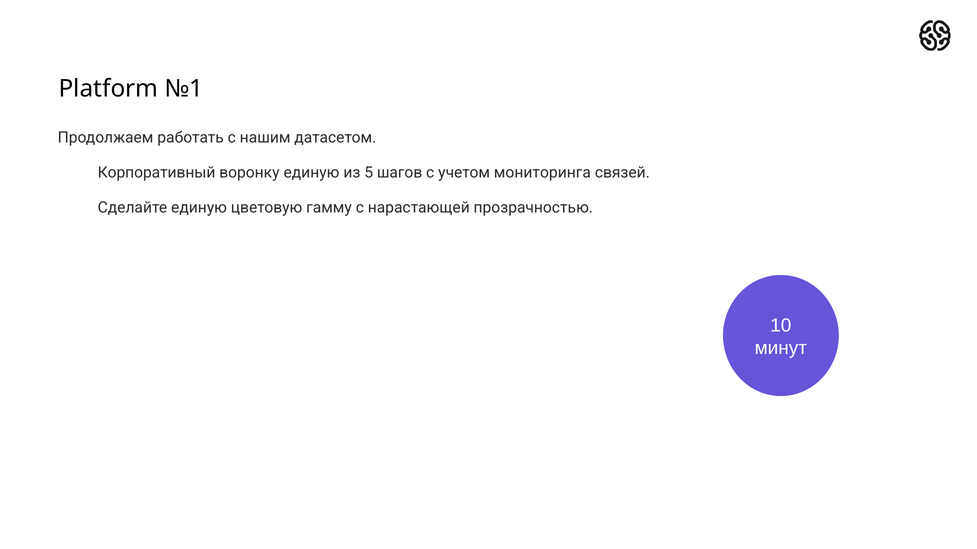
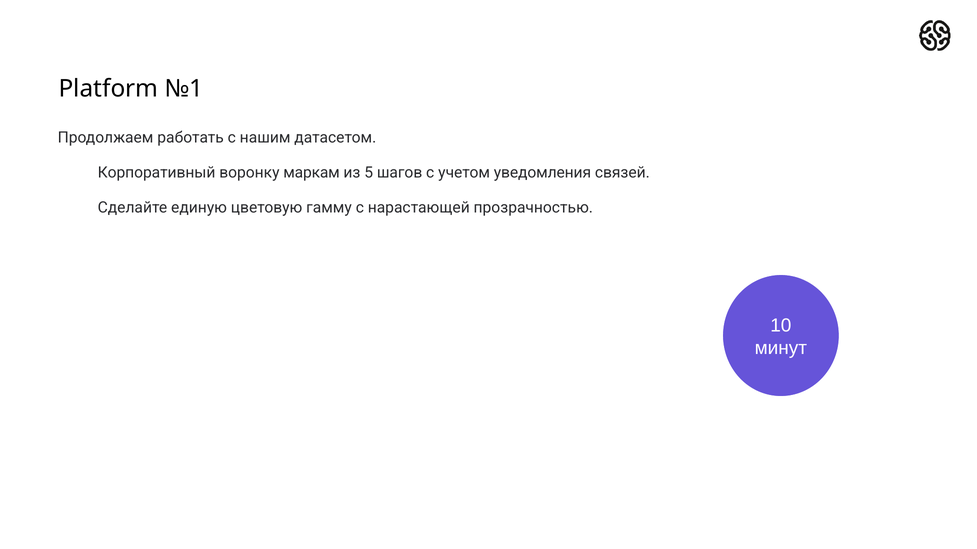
воронку единую: единую -> маркам
мониторинга: мониторинга -> уведомления
